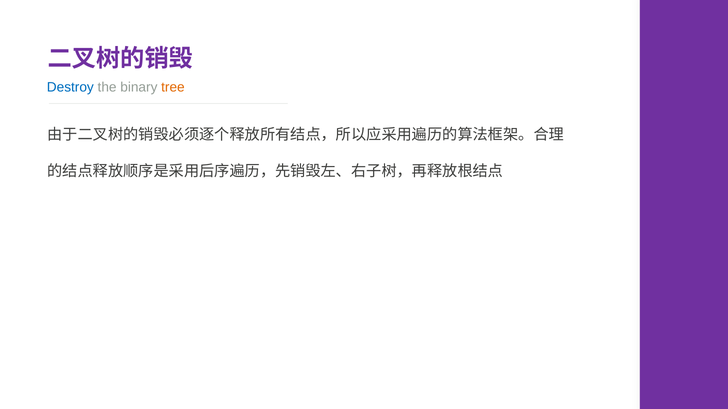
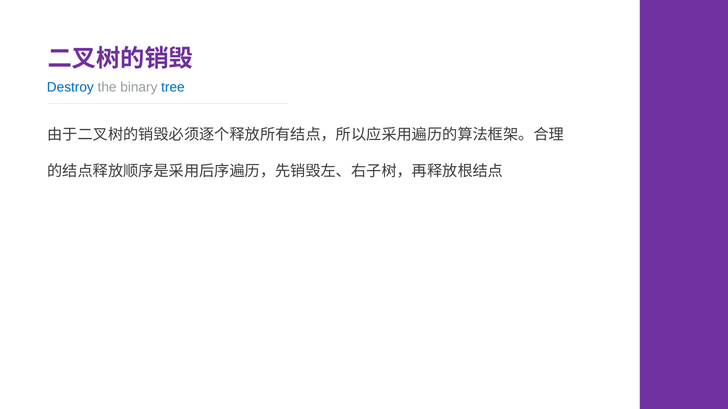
tree colour: orange -> blue
